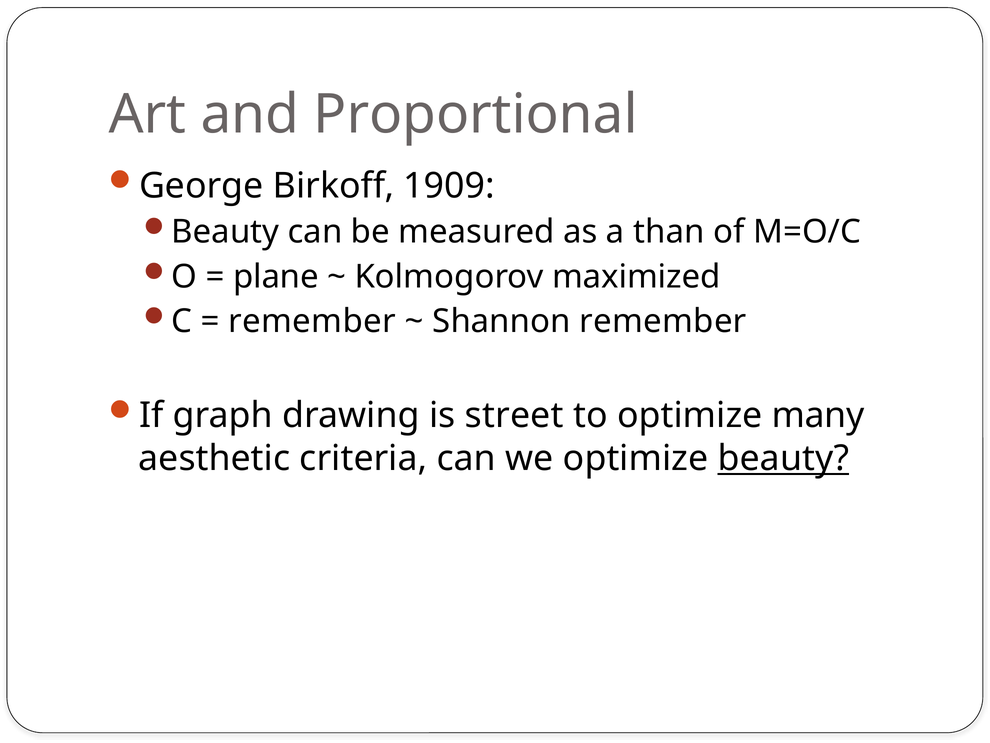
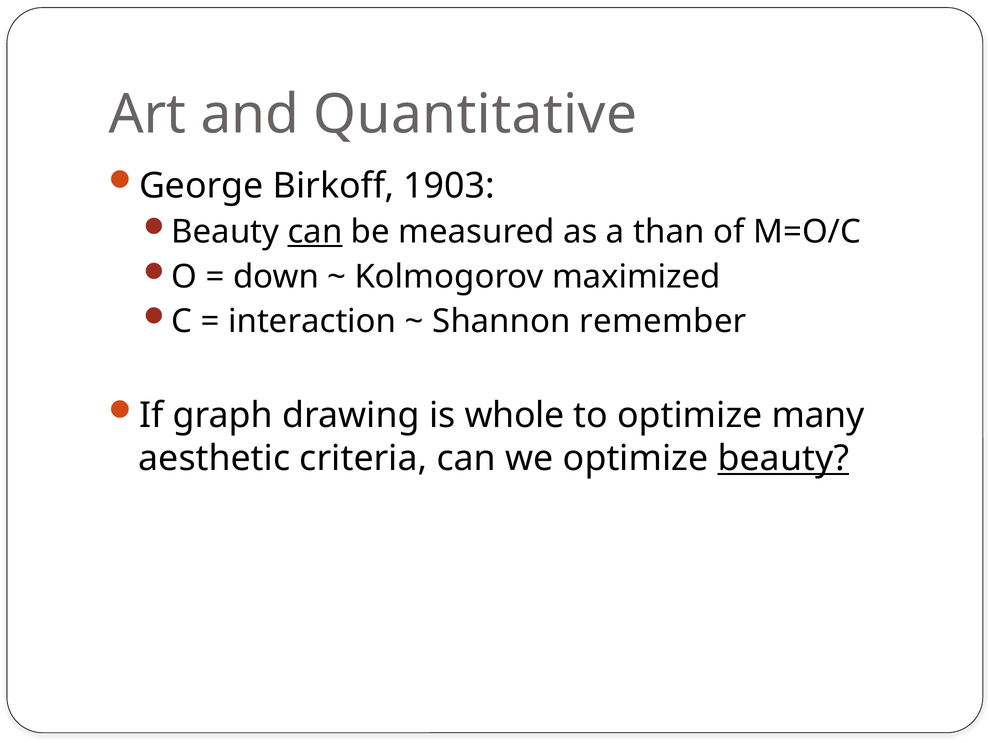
Proportional: Proportional -> Quantitative
1909: 1909 -> 1903
can at (315, 232) underline: none -> present
plane: plane -> down
remember at (312, 321): remember -> interaction
street: street -> whole
